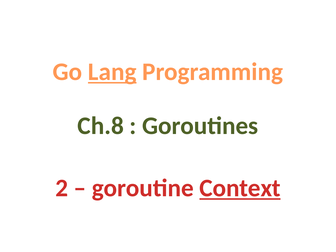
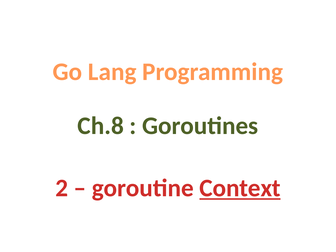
Lang underline: present -> none
